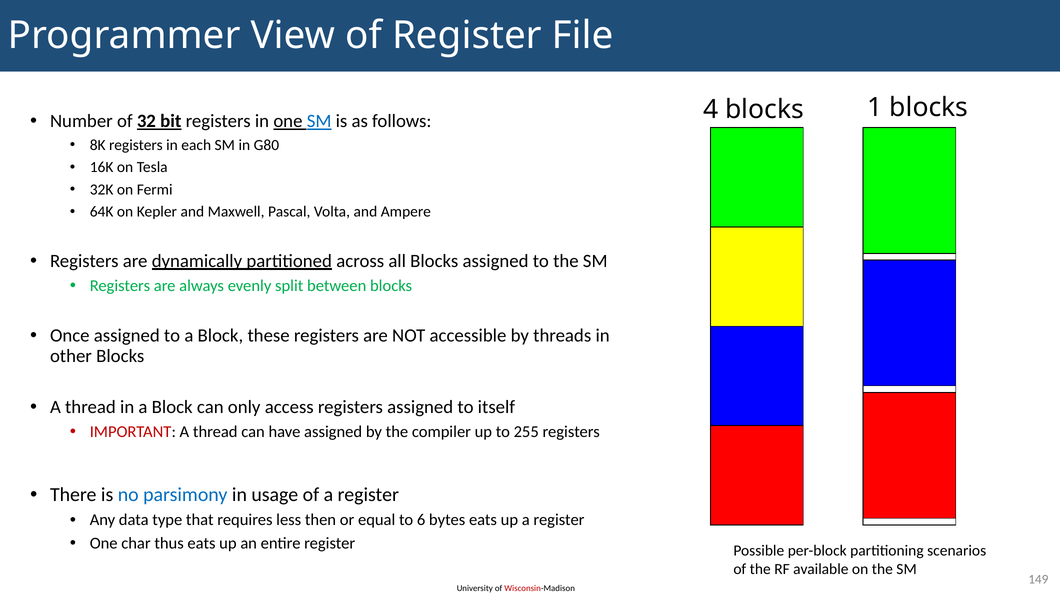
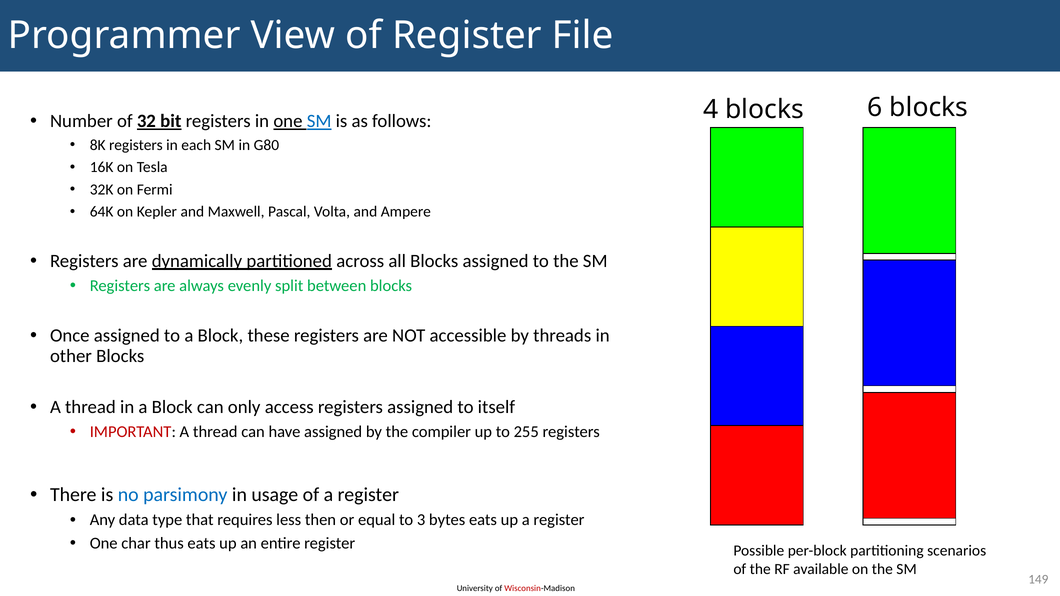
1: 1 -> 6
6: 6 -> 3
